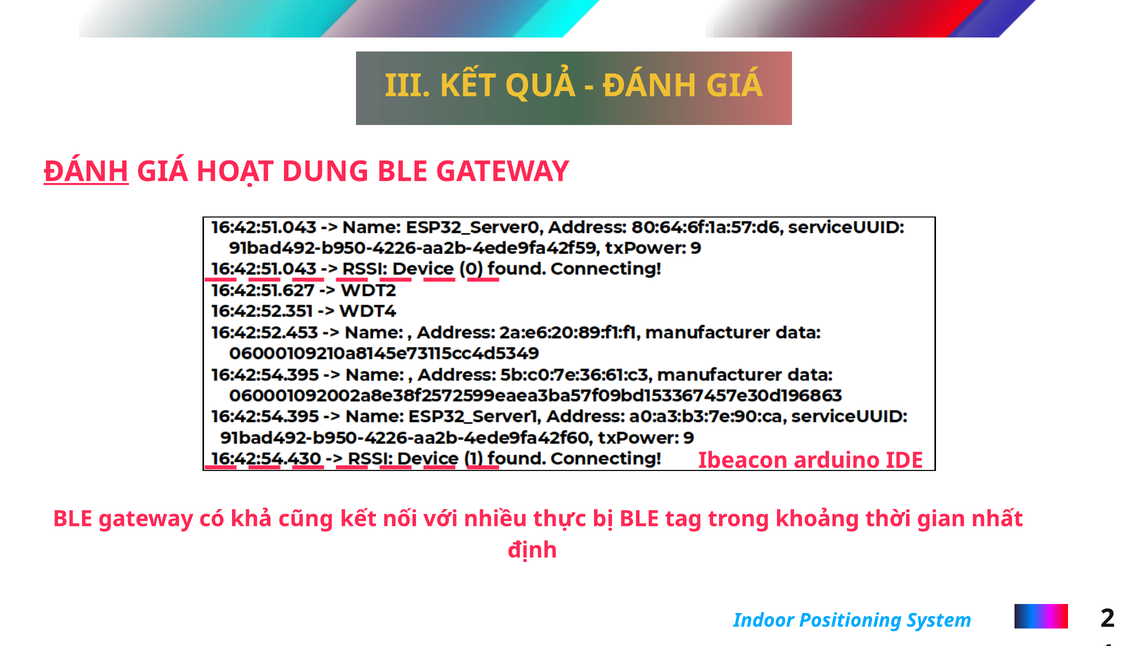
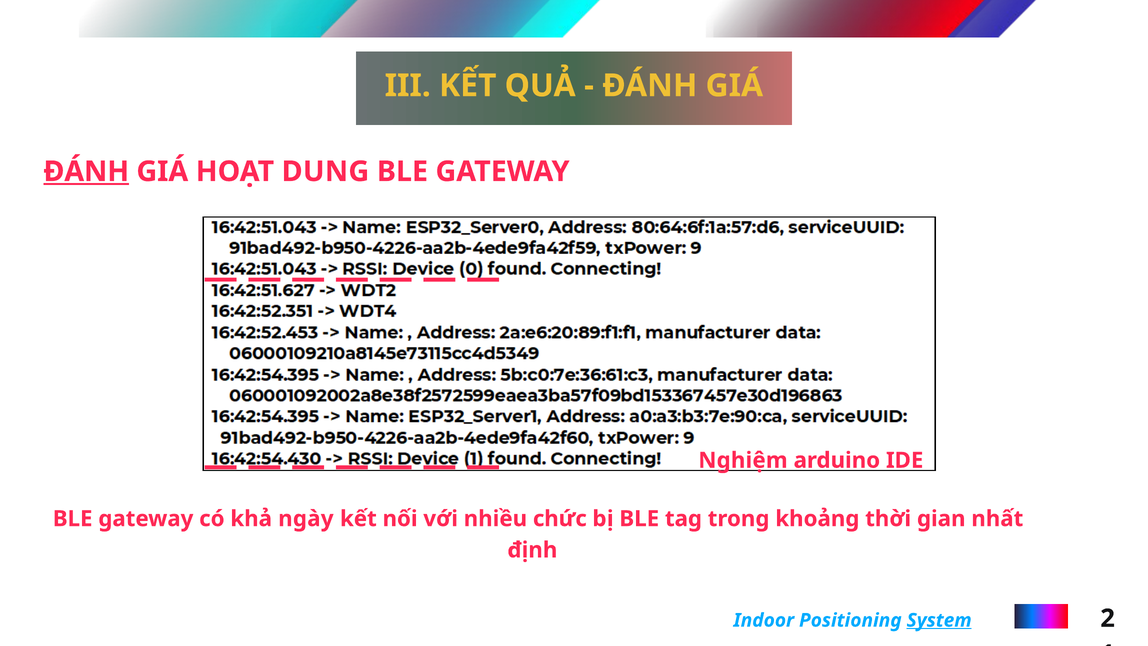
Ibeacon: Ibeacon -> Nghiệm
cũng: cũng -> ngày
thực: thực -> chức
System underline: none -> present
